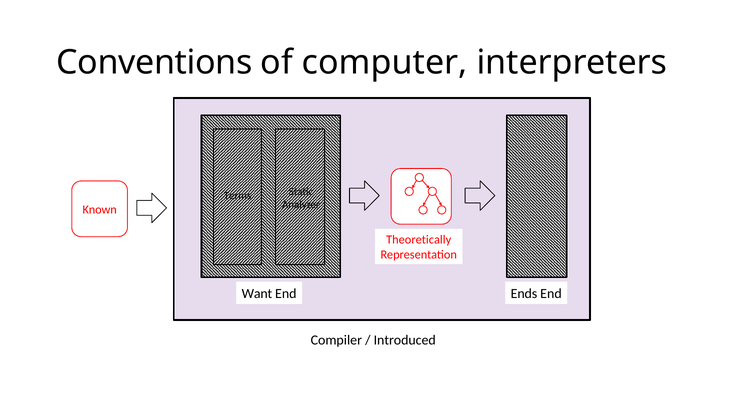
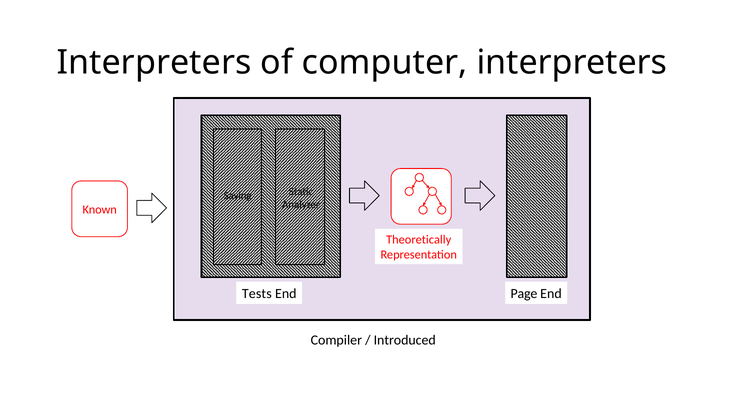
Conventions at (154, 62): Conventions -> Interpreters
Terms: Terms -> Saying
Want: Want -> Tests
Ends: Ends -> Page
